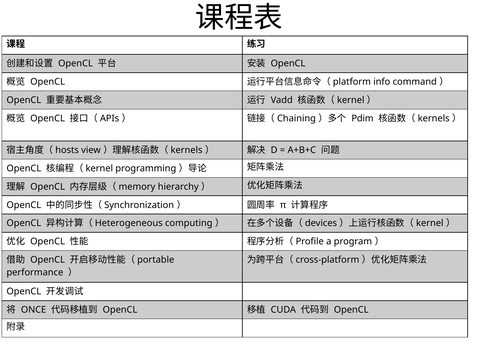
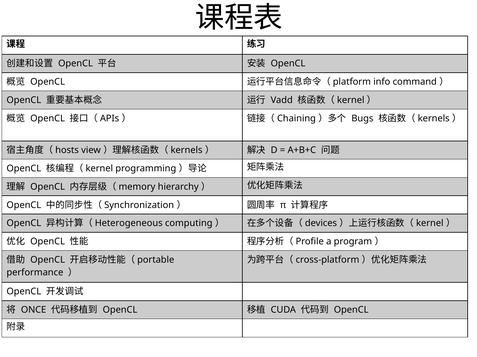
Pdim: Pdim -> Bugs
